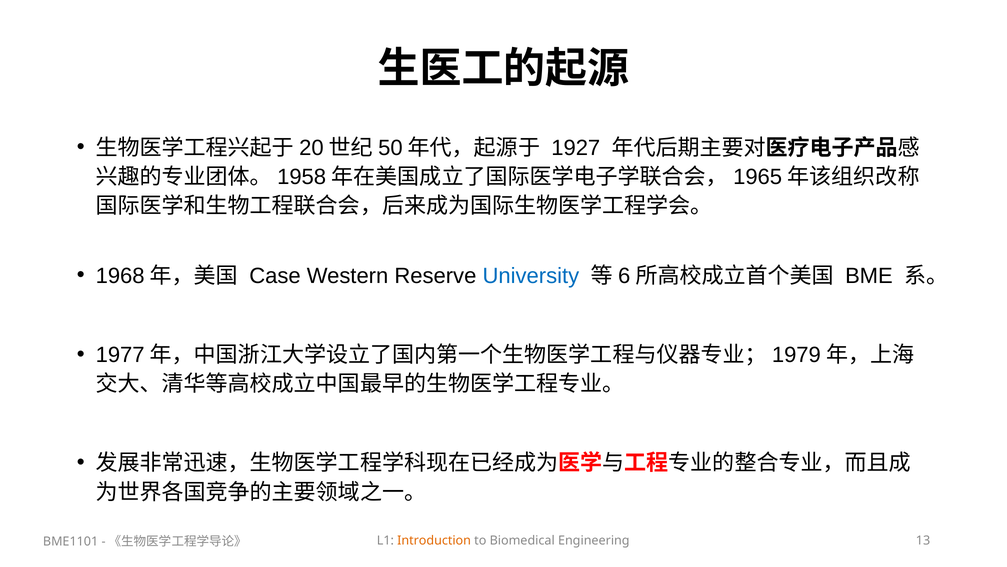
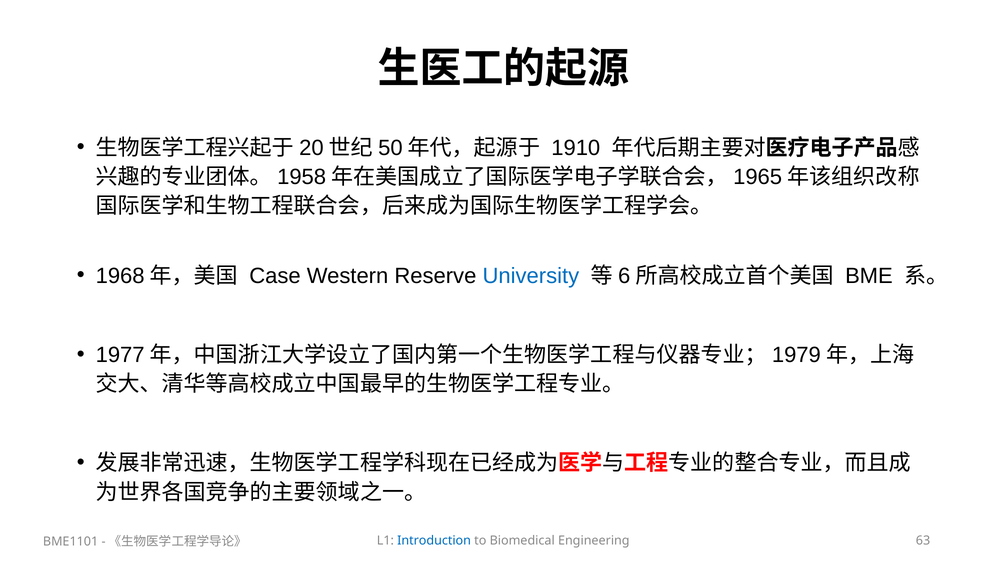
1927: 1927 -> 1910
Introduction colour: orange -> blue
13: 13 -> 63
